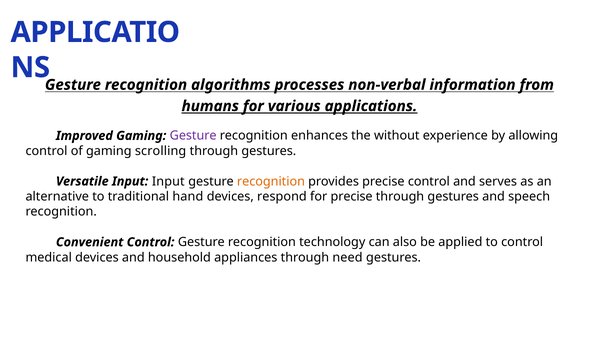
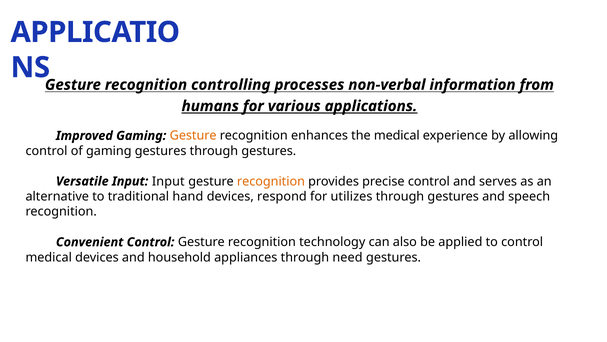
algorithms: algorithms -> controlling
Gesture at (193, 136) colour: purple -> orange
the without: without -> medical
gaming scrolling: scrolling -> gestures
for precise: precise -> utilizes
